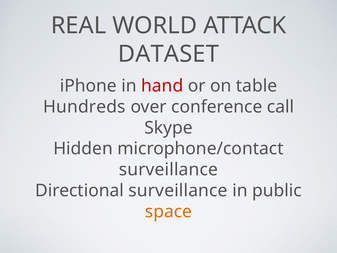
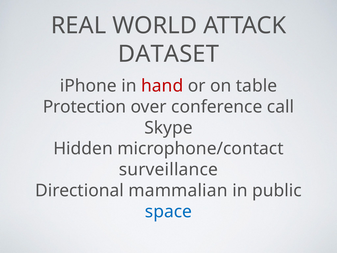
Hundreds: Hundreds -> Protection
Directional surveillance: surveillance -> mammalian
space colour: orange -> blue
